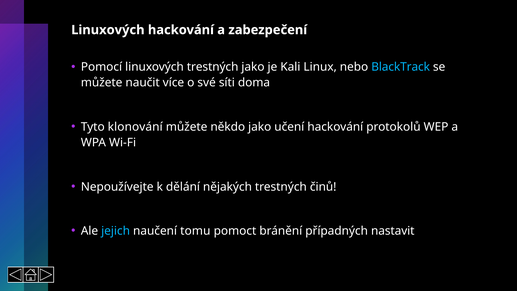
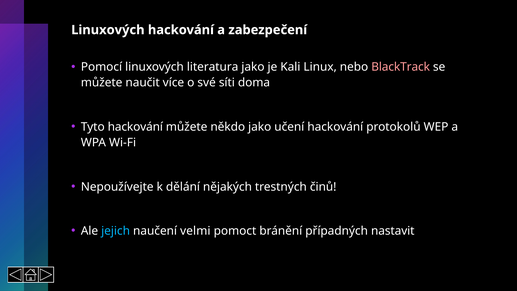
linuxových trestných: trestných -> literatura
BlackTrack colour: light blue -> pink
Tyto klonování: klonování -> hackování
tomu: tomu -> velmi
